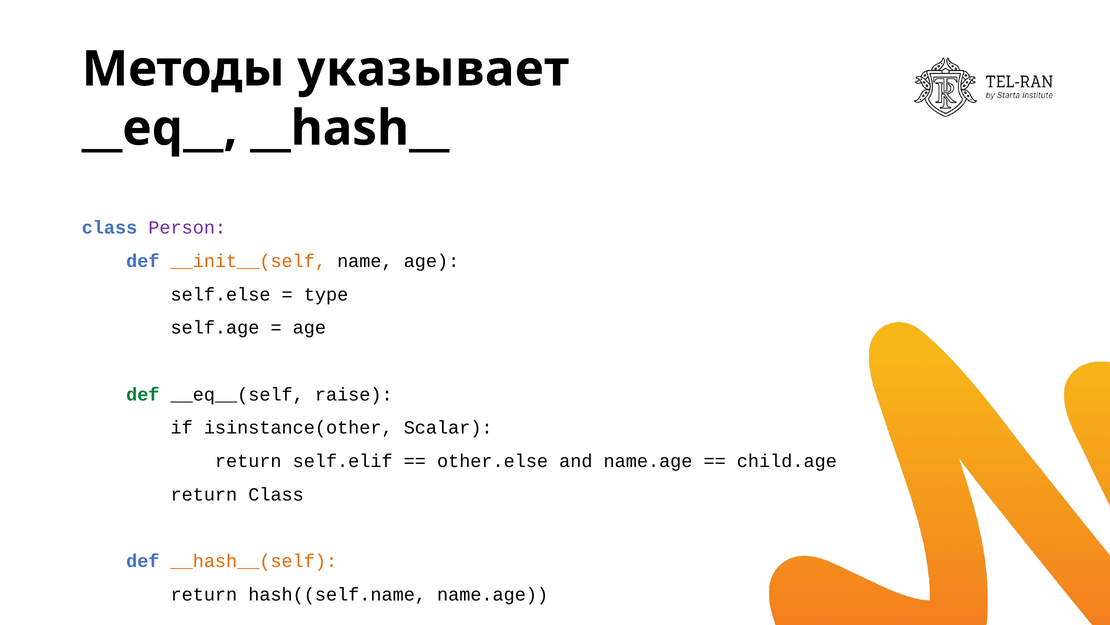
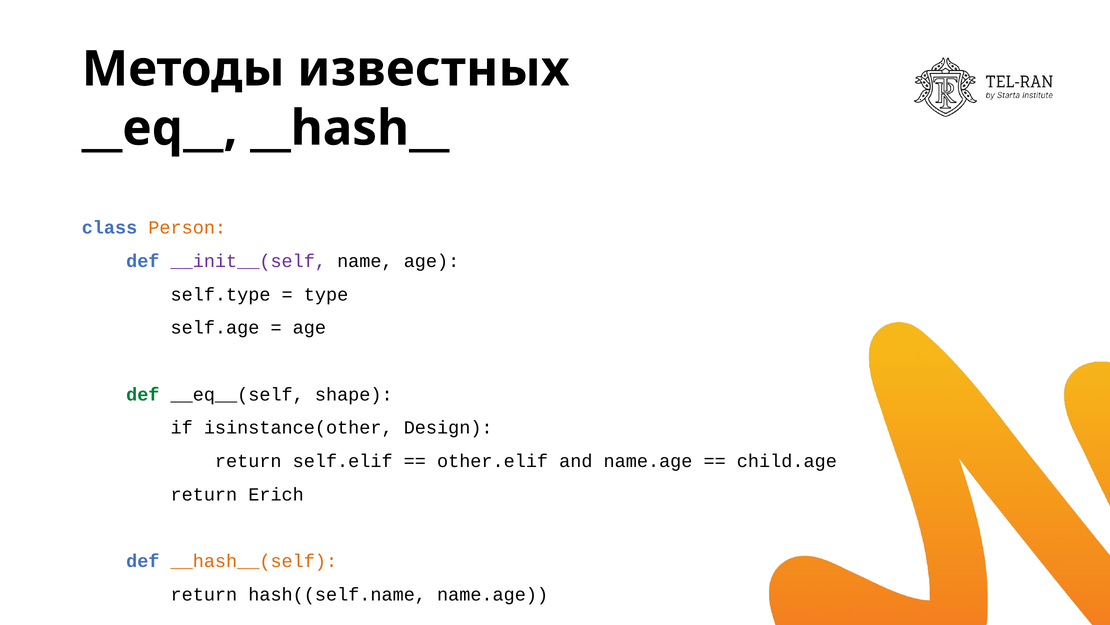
указывает: указывает -> известных
Person colour: purple -> orange
__init__(self colour: orange -> purple
self.else: self.else -> self.type
raise: raise -> shape
Scalar: Scalar -> Design
other.else: other.else -> other.elif
return Class: Class -> Erich
